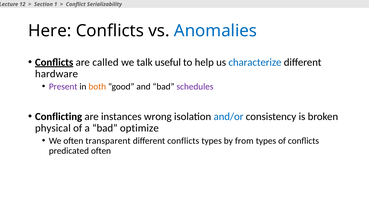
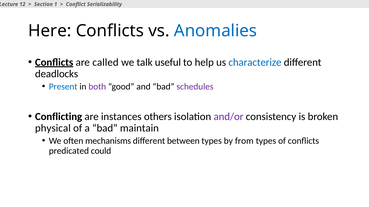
hardware: hardware -> deadlocks
Present colour: purple -> blue
both colour: orange -> purple
wrong: wrong -> others
and/or colour: blue -> purple
optimize: optimize -> maintain
transparent: transparent -> mechanisms
different conflicts: conflicts -> between
predicated often: often -> could
